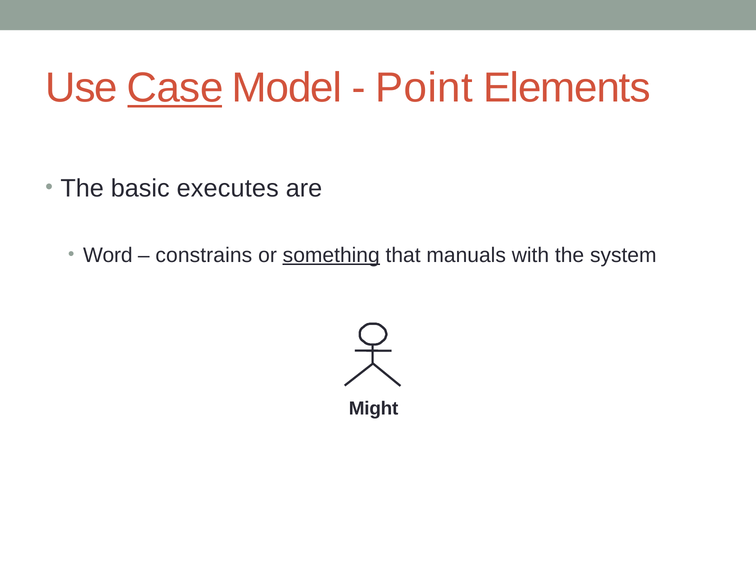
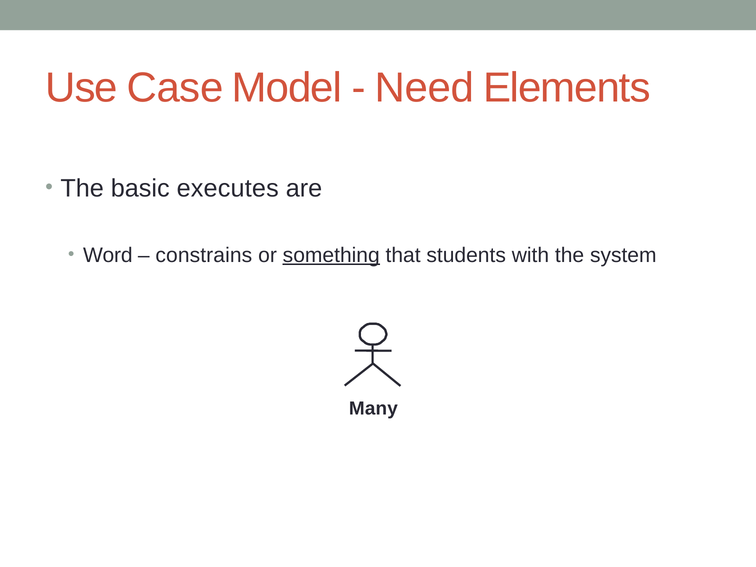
Case underline: present -> none
Point: Point -> Need
manuals: manuals -> students
Might: Might -> Many
